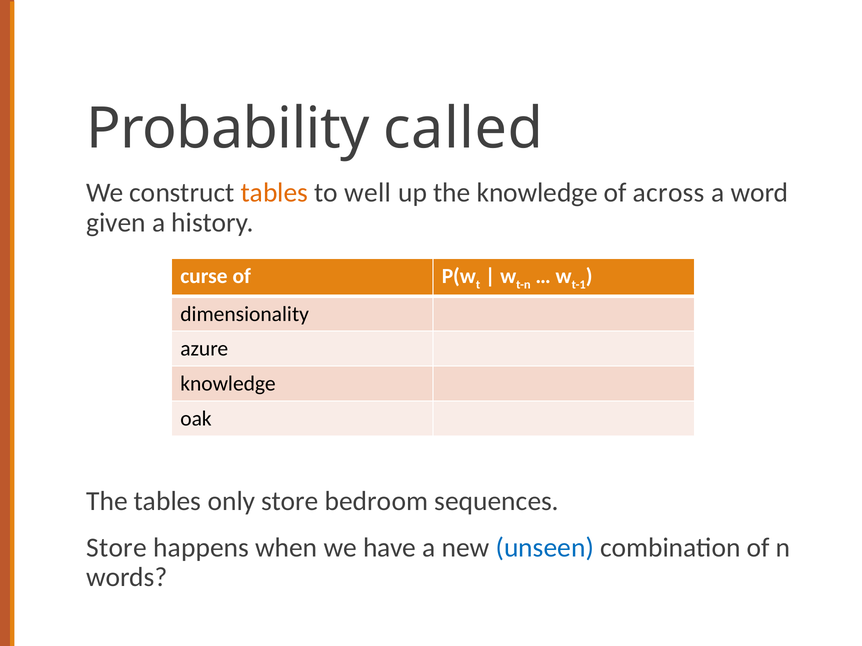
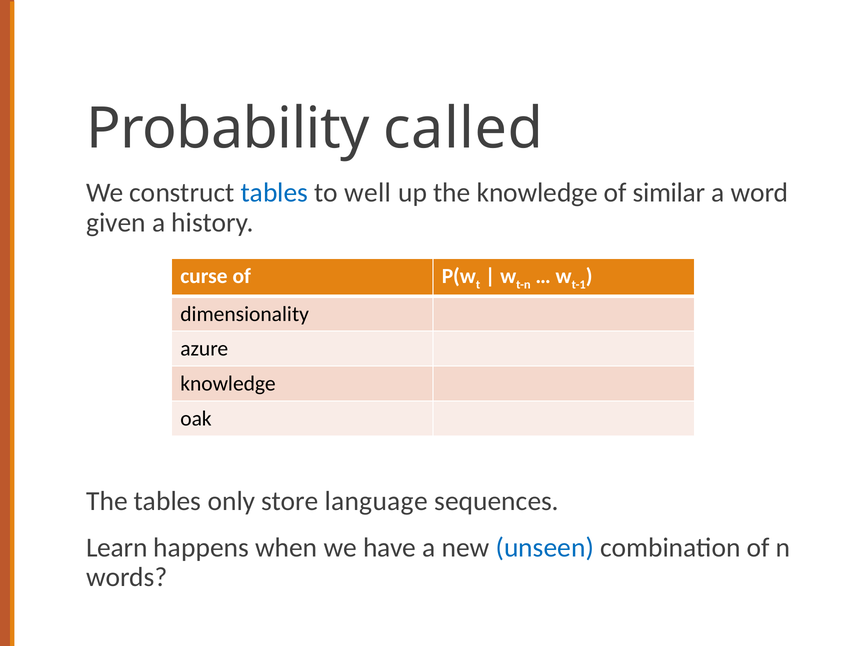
tables at (274, 193) colour: orange -> blue
across: across -> similar
bedroom: bedroom -> language
Store at (117, 548): Store -> Learn
